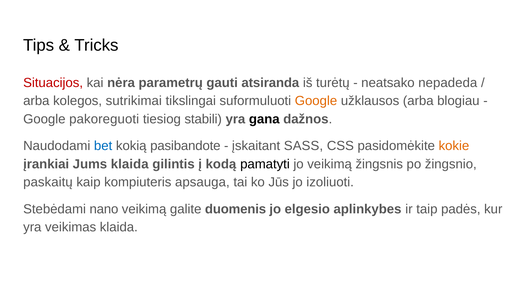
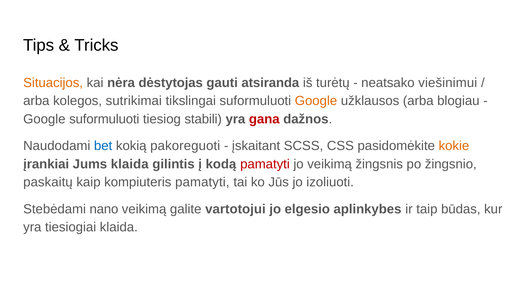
Situacijos colour: red -> orange
parametrų: parametrų -> dėstytojas
nepadeda: nepadeda -> viešinimui
Google pakoreguoti: pakoreguoti -> suformuluoti
gana colour: black -> red
pasibandote: pasibandote -> pakoreguoti
SASS: SASS -> SCSS
pamatyti at (265, 164) colour: black -> red
kompiuteris apsauga: apsauga -> pamatyti
duomenis: duomenis -> vartotojui
padės: padės -> būdas
veikimas: veikimas -> tiesiogiai
